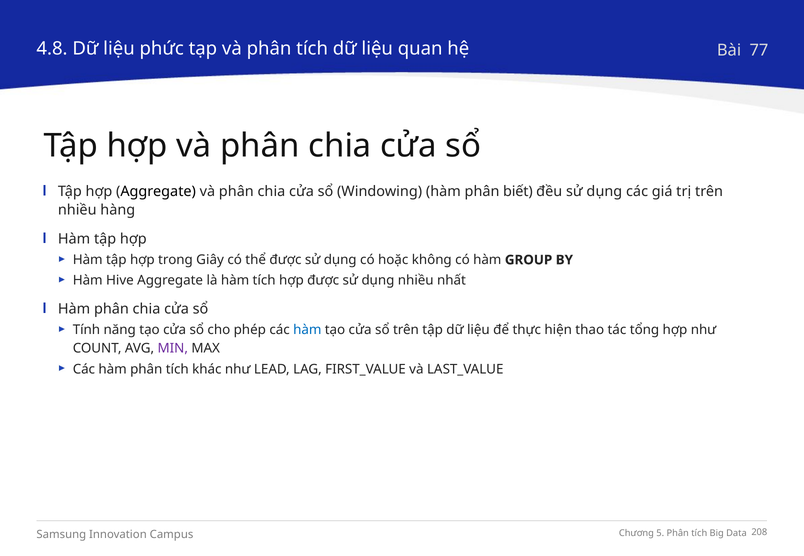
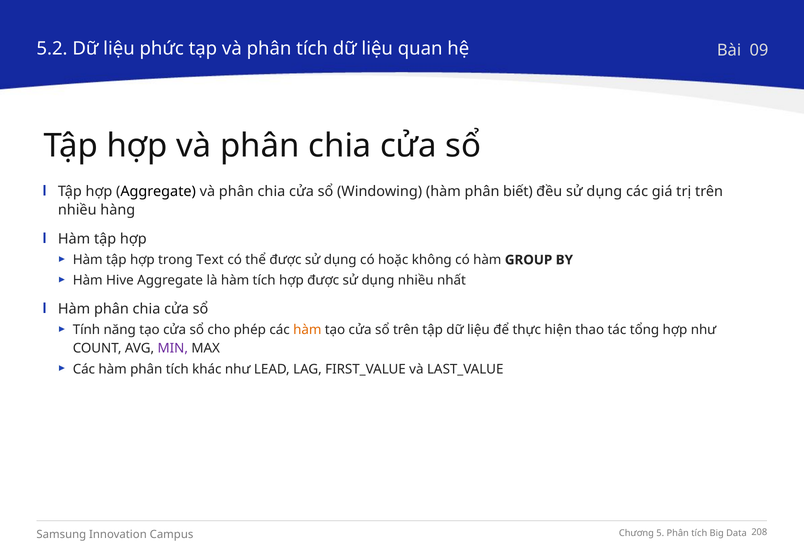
4.8: 4.8 -> 5.2
77: 77 -> 09
Giây: Giây -> Text
hàm at (307, 330) colour: blue -> orange
